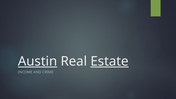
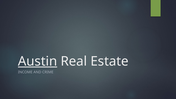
Estate underline: present -> none
